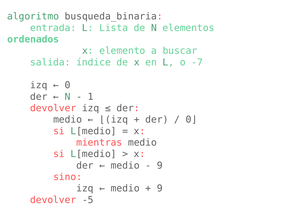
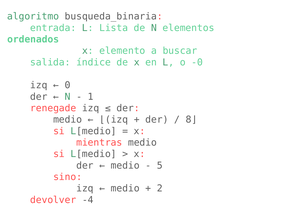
-7: -7 -> -0
devolver at (53, 108): devolver -> renegade
0⌋: 0⌋ -> 8⌋
9 at (160, 166): 9 -> 5
9 at (160, 189): 9 -> 2
-5: -5 -> -4
